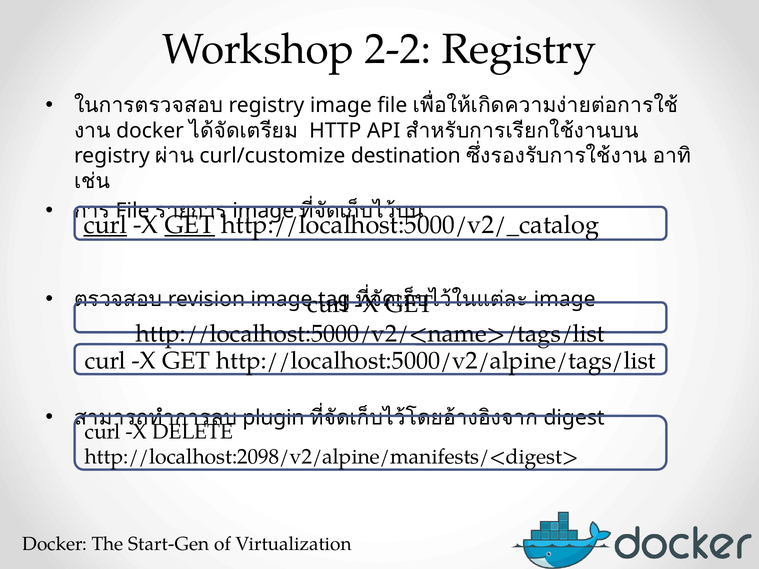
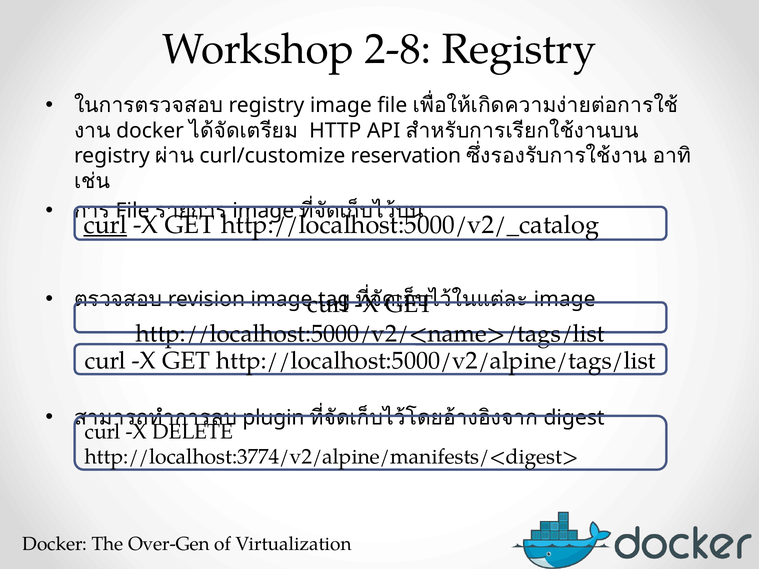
2-2: 2-2 -> 2-8
destination: destination -> reservation
GET at (190, 225) underline: present -> none
http://localhost:2098/v2/alpine/manifests/<digest>: http://localhost:2098/v2/alpine/manifests/<digest> -> http://localhost:3774/v2/alpine/manifests/<digest>
Start-Gen: Start-Gen -> Over-Gen
